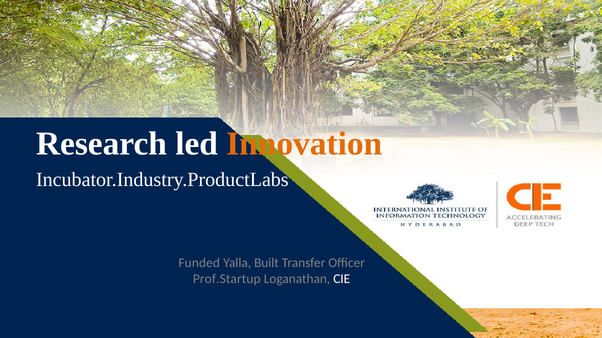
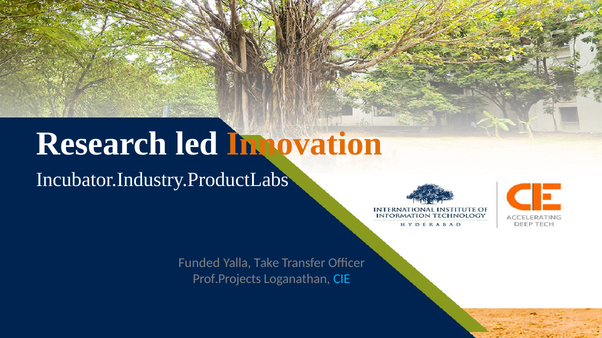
Built: Built -> Take
Prof.Startup: Prof.Startup -> Prof.Projects
CIE colour: white -> light blue
